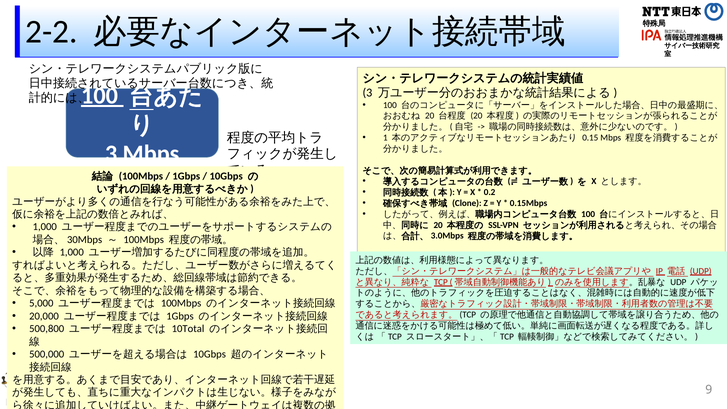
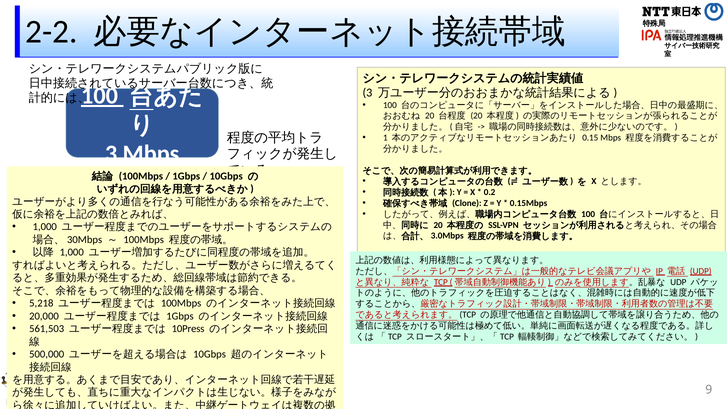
5,000: 5,000 -> 5,218
500,800: 500,800 -> 561,503
10Total: 10Total -> 10Press
